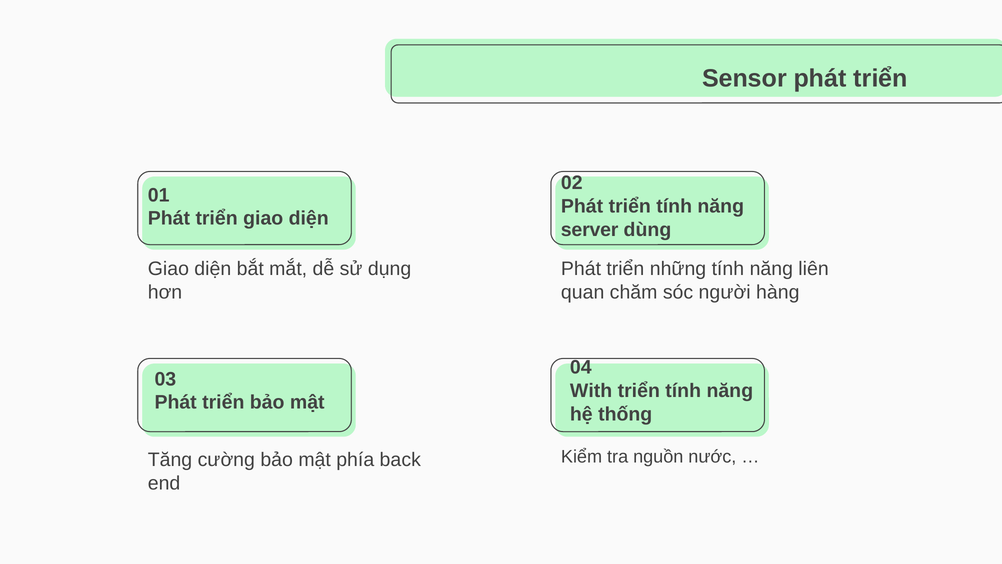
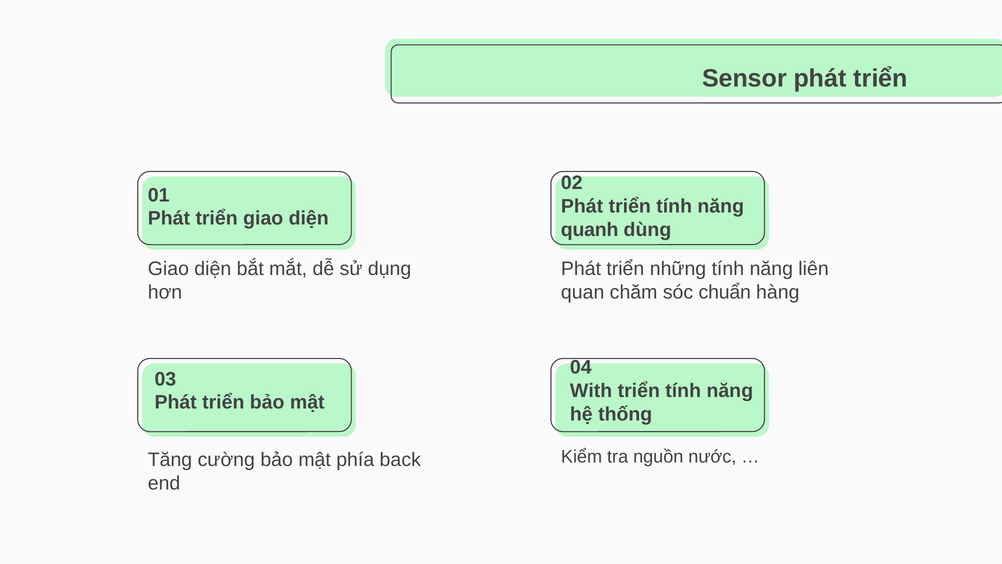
server: server -> quanh
người: người -> chuẩn
